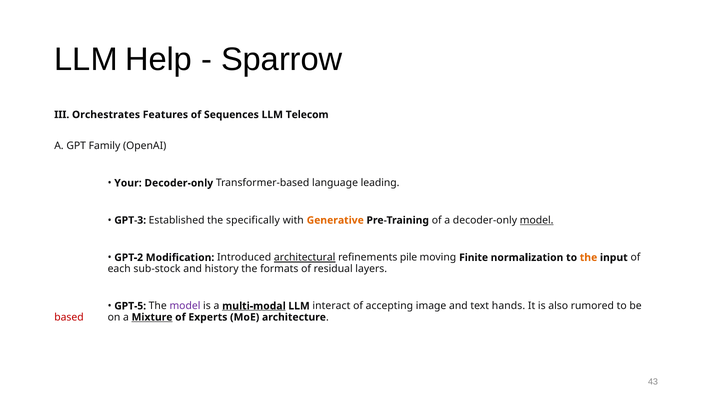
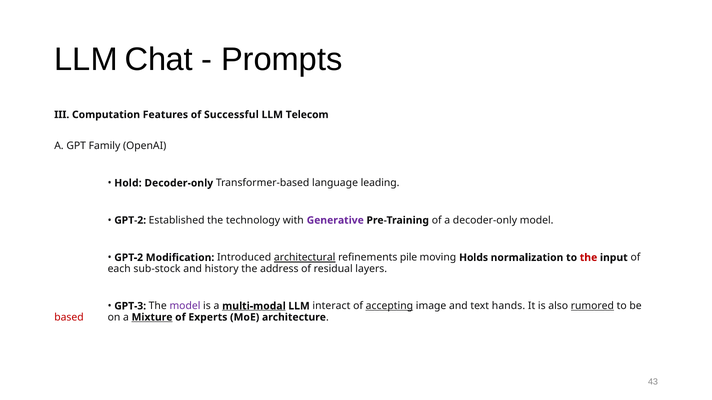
Help: Help -> Chat
Sparrow: Sparrow -> Prompts
Orchestrates: Orchestrates -> Computation
Sequences: Sequences -> Successful
Your: Your -> Hold
GPT-3 at (130, 221): GPT-3 -> GPT-2
specifically: specifically -> technology
Generative colour: orange -> purple
model at (537, 221) underline: present -> none
Finite: Finite -> Holds
the at (589, 258) colour: orange -> red
formats: formats -> address
GPT-5: GPT-5 -> GPT-3
accepting underline: none -> present
rumored underline: none -> present
